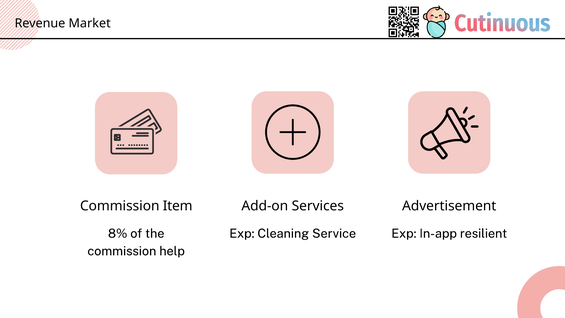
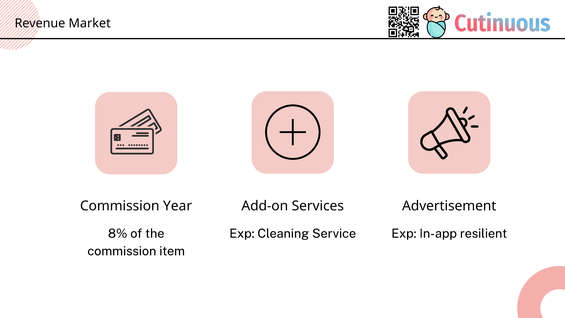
Item: Item -> Year
help: help -> item
